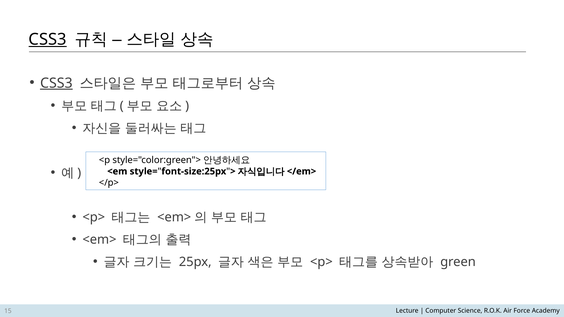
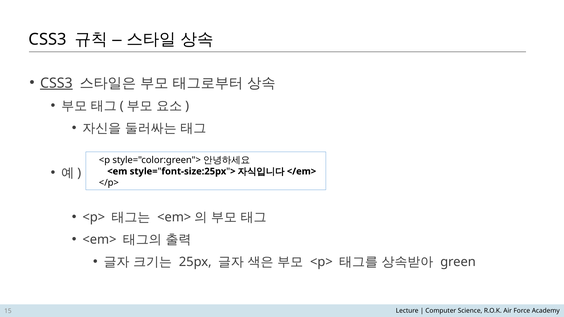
CSS3 at (48, 40) underline: present -> none
